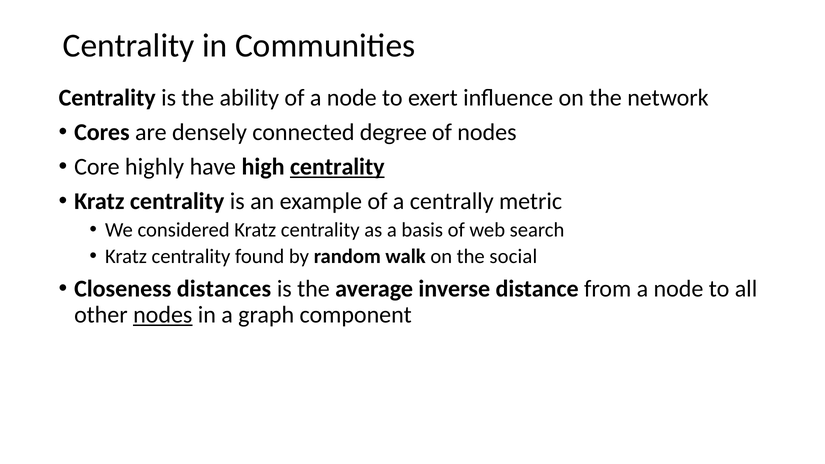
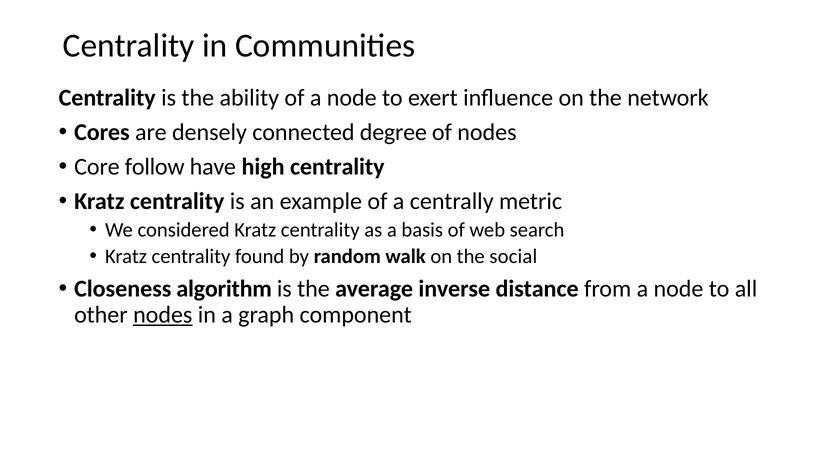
highly: highly -> follow
centrality at (337, 167) underline: present -> none
distances: distances -> algorithm
